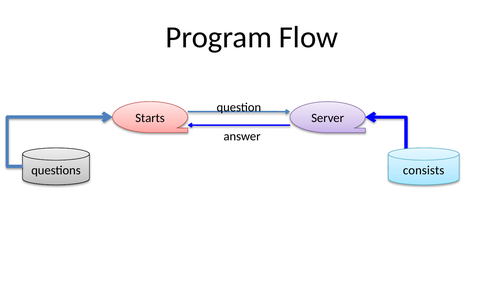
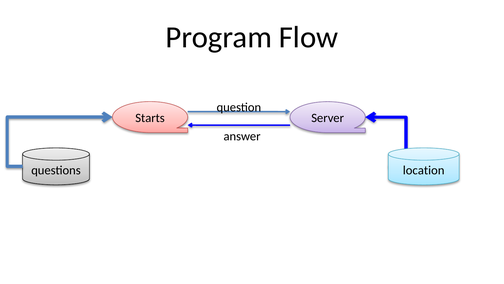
consists: consists -> location
